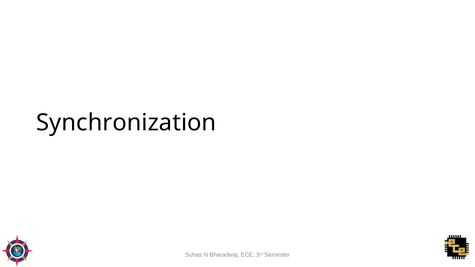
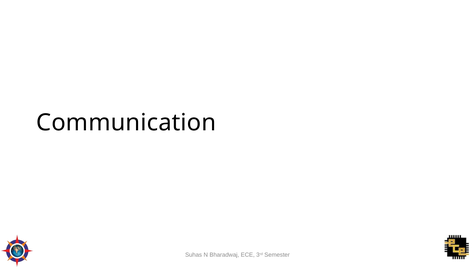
Synchronization: Synchronization -> Communication
